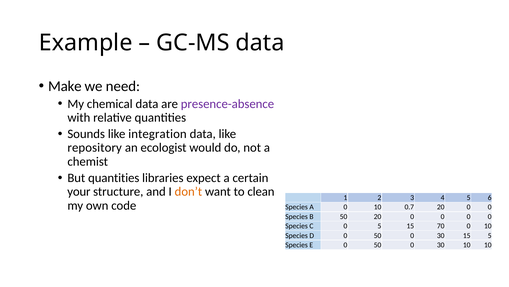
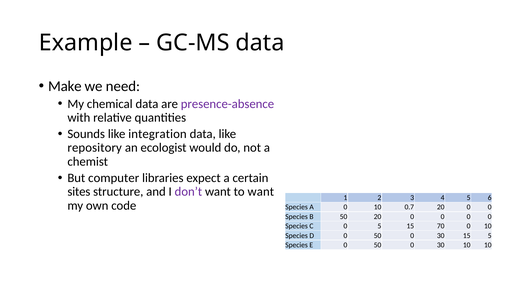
But quantities: quantities -> computer
your: your -> sites
don’t colour: orange -> purple
to clean: clean -> want
